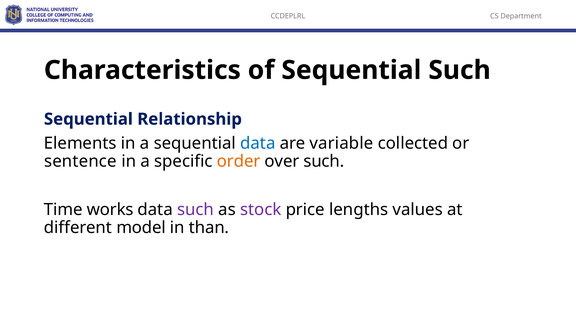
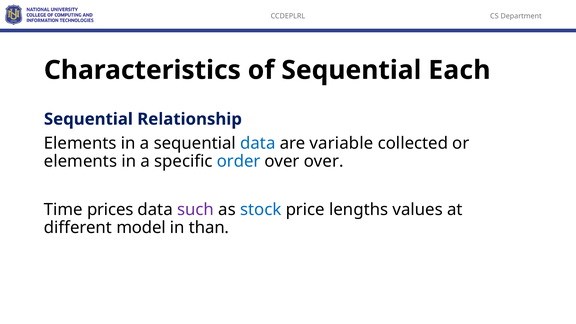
Sequential Such: Such -> Each
sentence at (80, 161): sentence -> elements
order colour: orange -> blue
over such: such -> over
works: works -> prices
stock colour: purple -> blue
